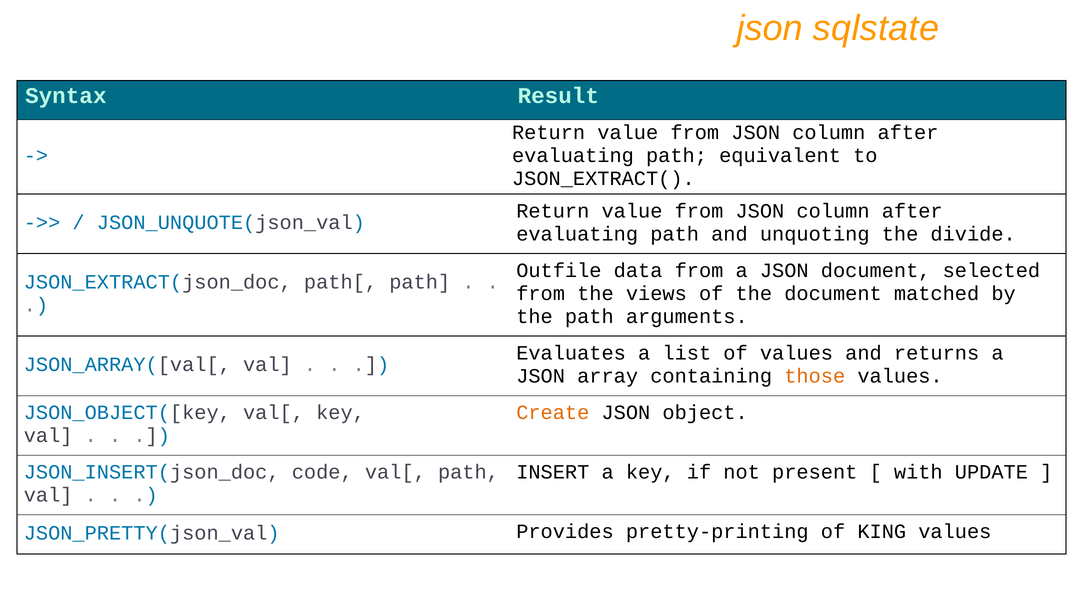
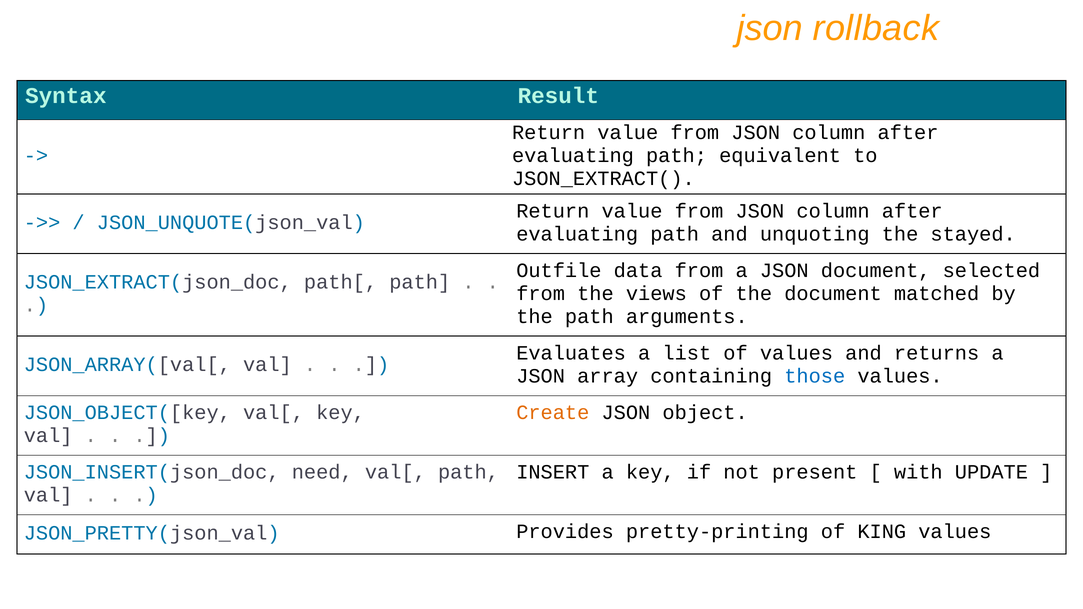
sqlstate: sqlstate -> rollback
divide: divide -> stayed
those colour: orange -> blue
code: code -> need
